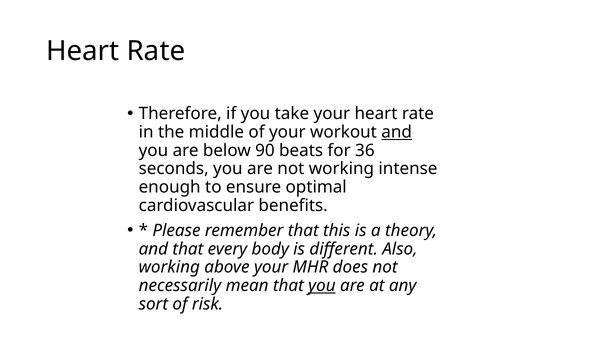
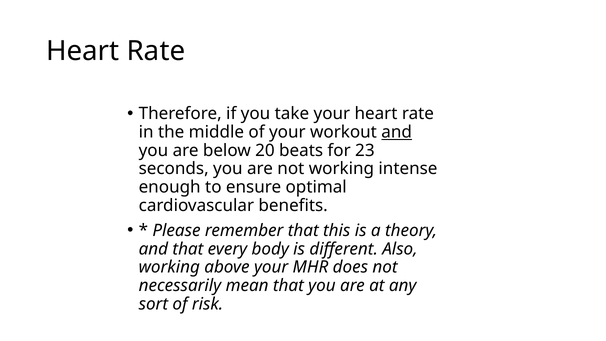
90: 90 -> 20
36: 36 -> 23
you at (322, 286) underline: present -> none
